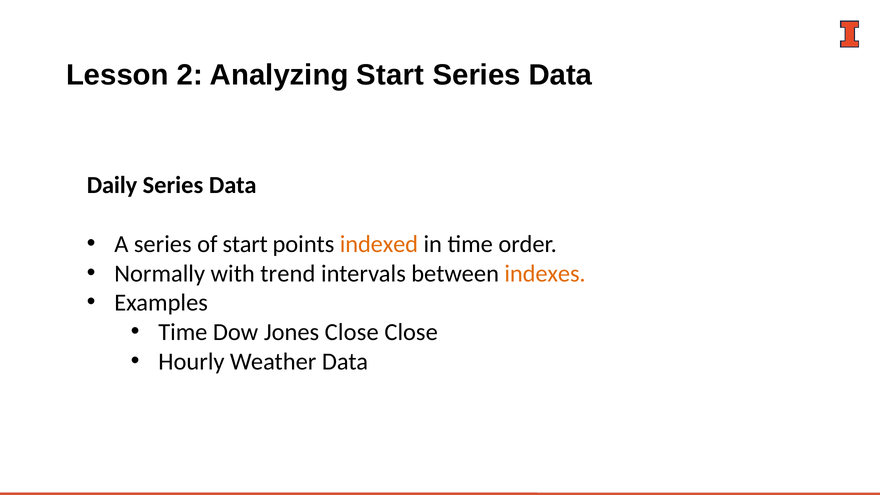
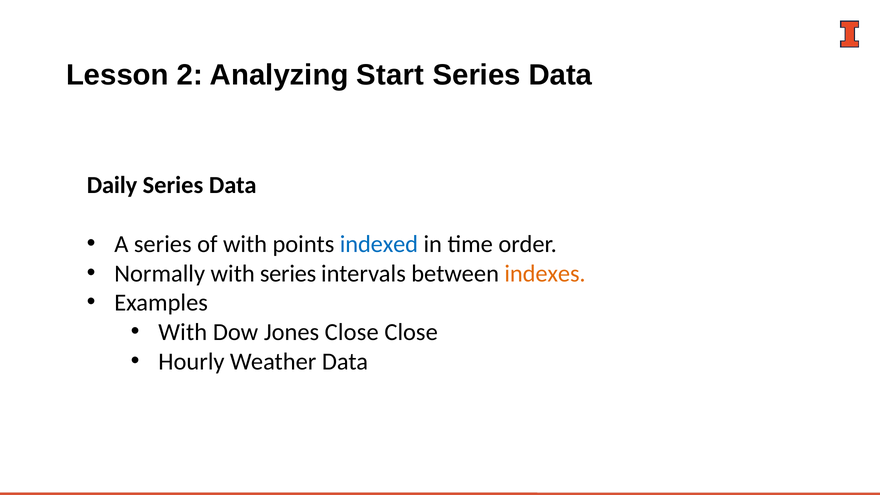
of start: start -> with
indexed colour: orange -> blue
with trend: trend -> series
Time at (183, 332): Time -> With
